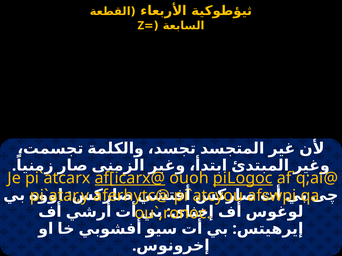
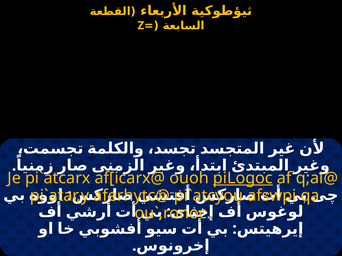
af[icarx@ underline: present -> none
